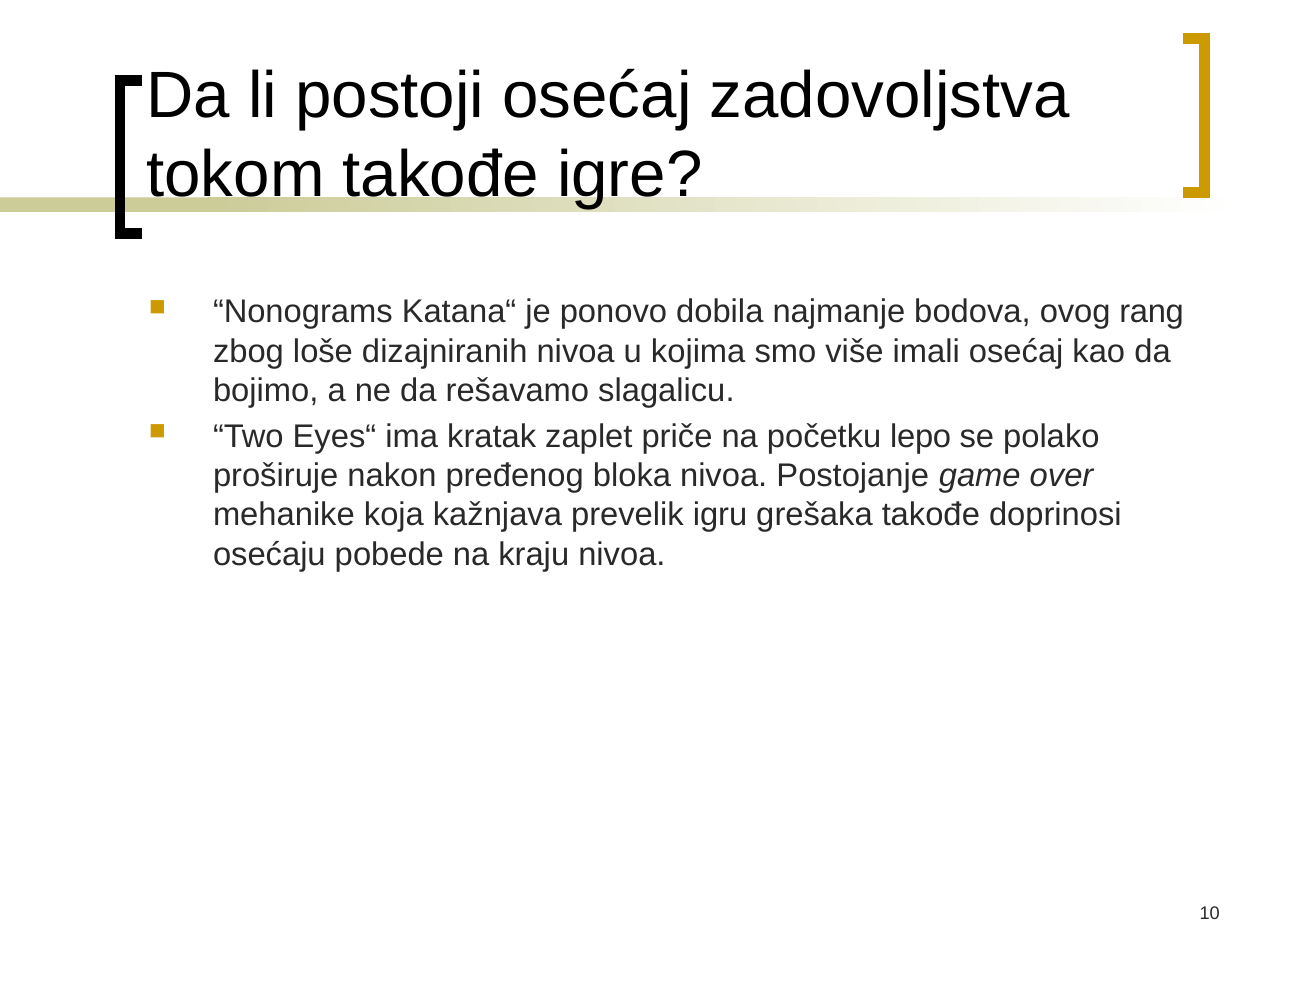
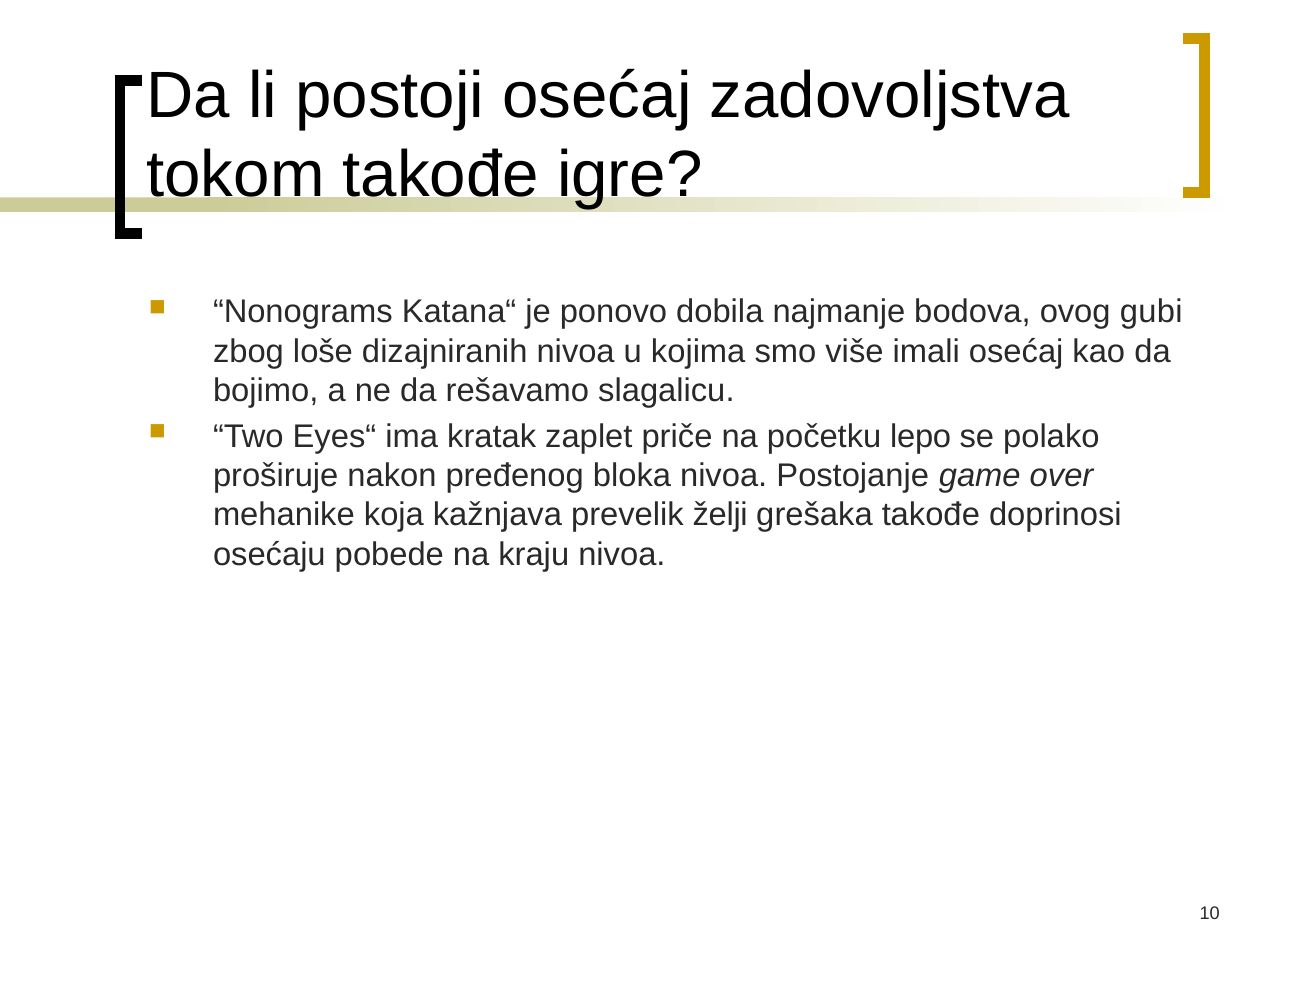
rang: rang -> gubi
igru: igru -> želji
